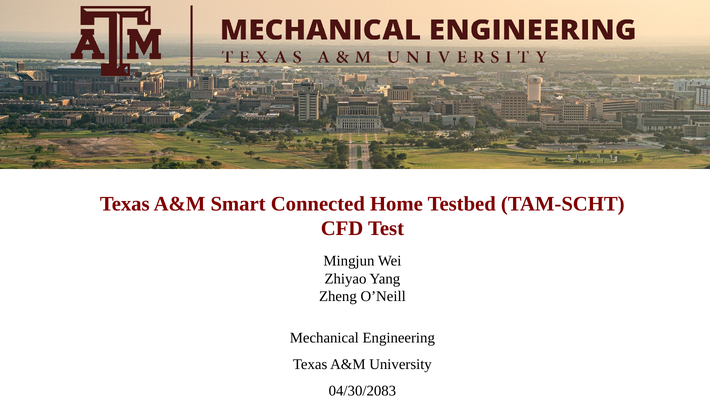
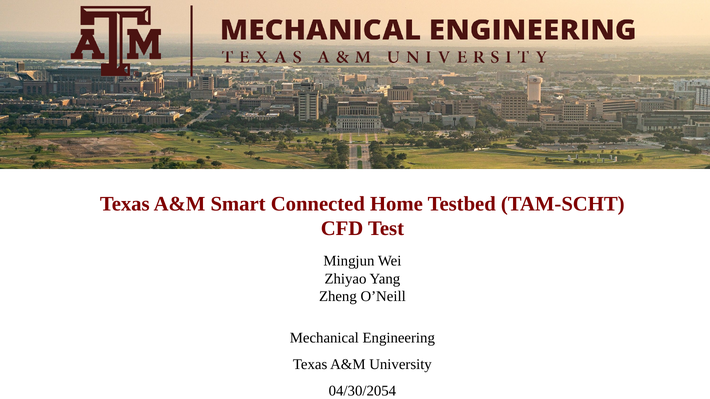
04/30/2083: 04/30/2083 -> 04/30/2054
